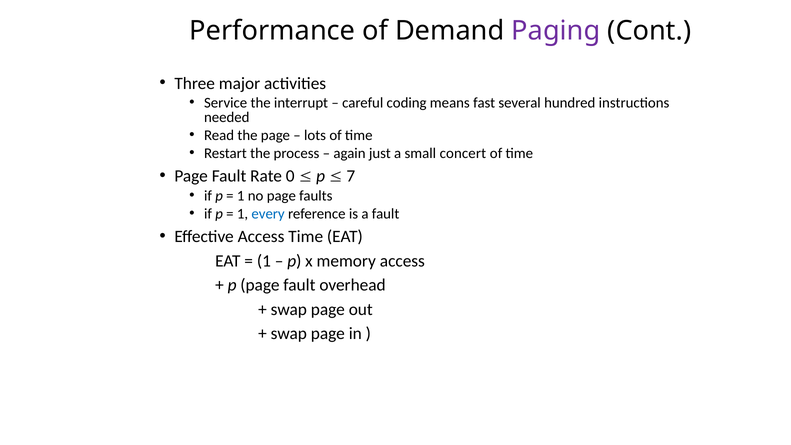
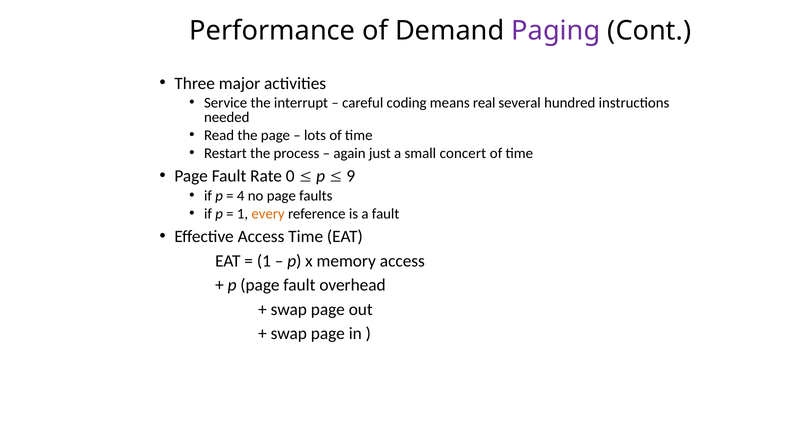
fast: fast -> real
7: 7 -> 9
1 at (241, 196): 1 -> 4
every colour: blue -> orange
